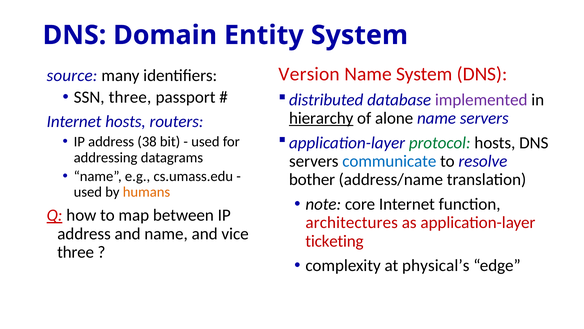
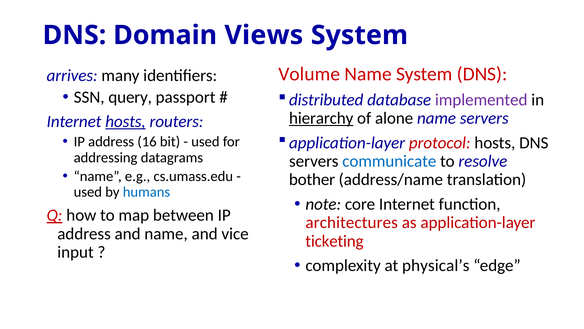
Entity: Entity -> Views
Version: Version -> Volume
source: source -> arrives
SSN three: three -> query
hosts at (125, 121) underline: none -> present
protocol colour: green -> red
38: 38 -> 16
humans colour: orange -> blue
three at (76, 252): three -> input
